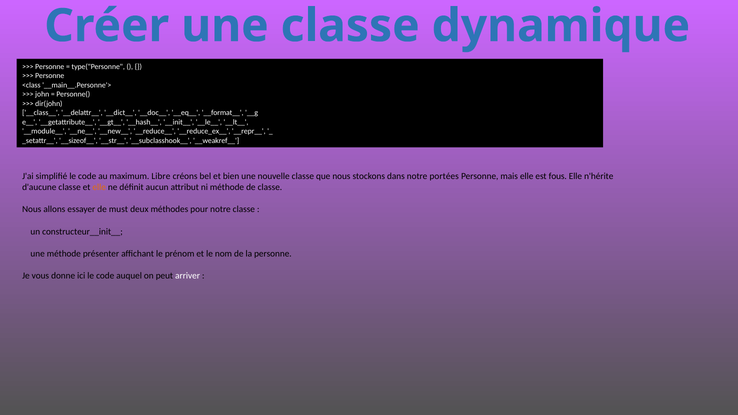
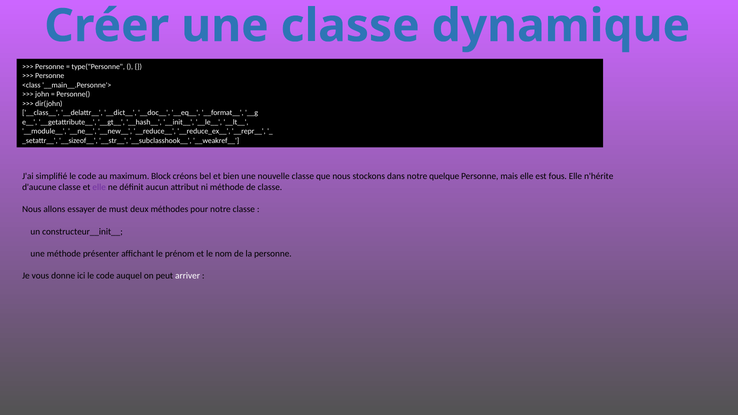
Libre: Libre -> Block
portées: portées -> quelque
elle at (99, 187) colour: orange -> purple
